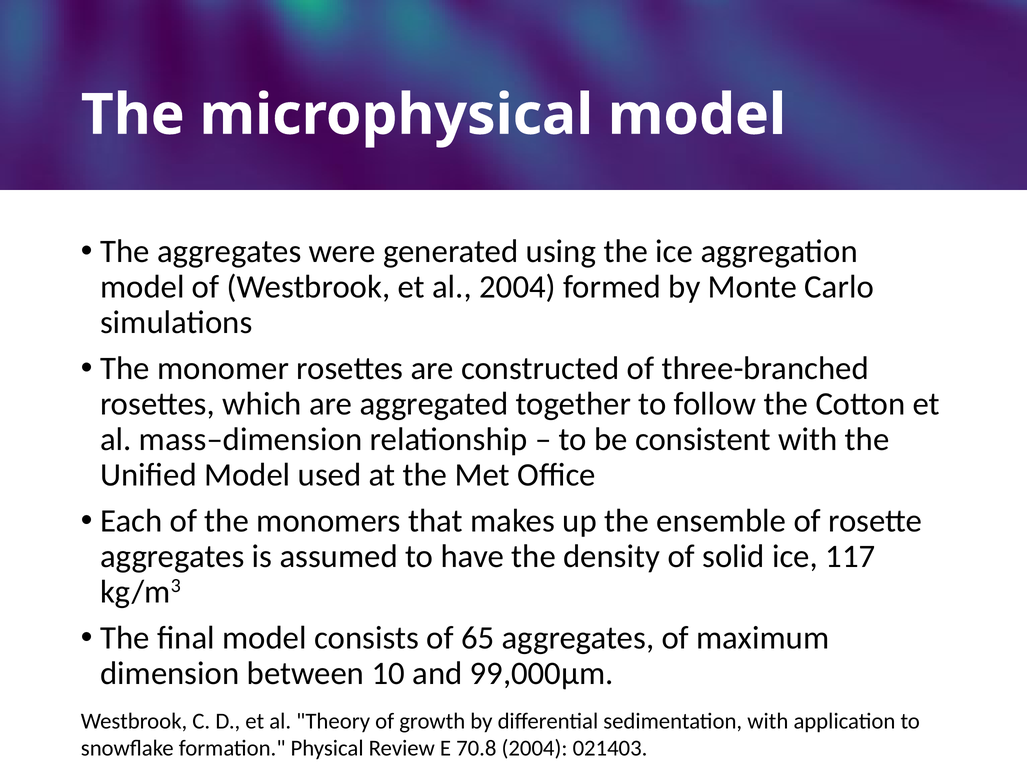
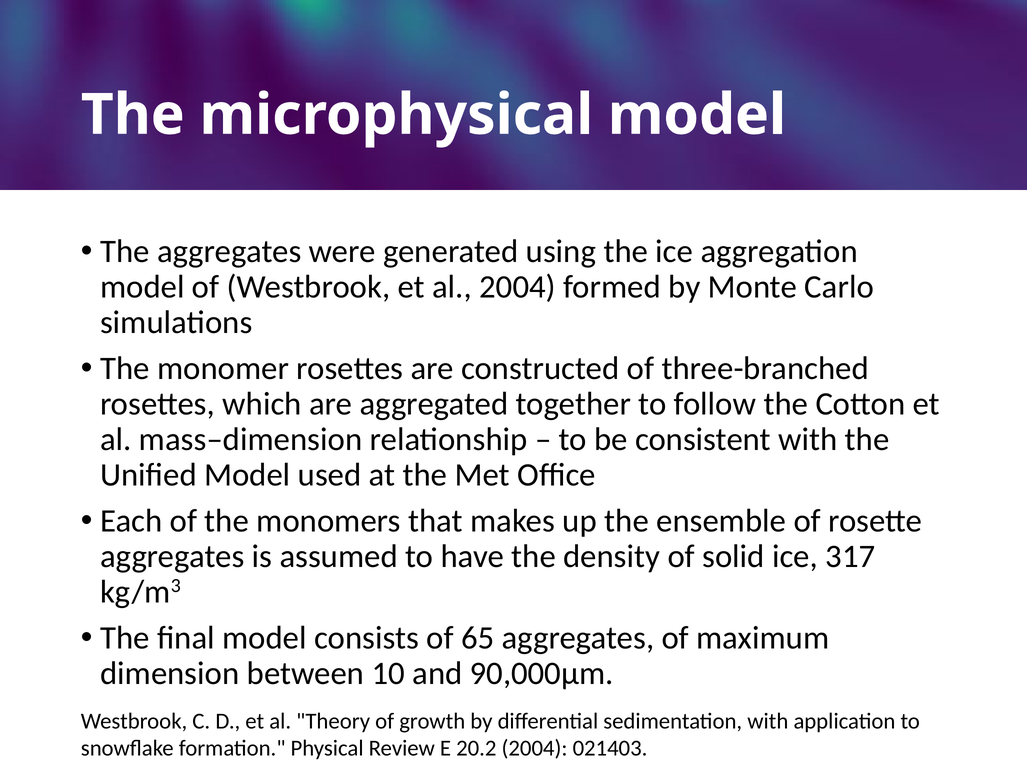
117: 117 -> 317
99,000μm: 99,000μm -> 90,000μm
70.8: 70.8 -> 20.2
